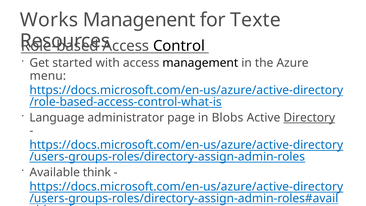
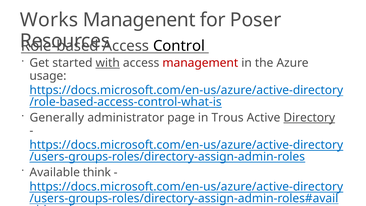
Texte: Texte -> Poser
with underline: none -> present
management colour: black -> red
menu: menu -> usage
Language: Language -> Generally
Blobs: Blobs -> Trous
